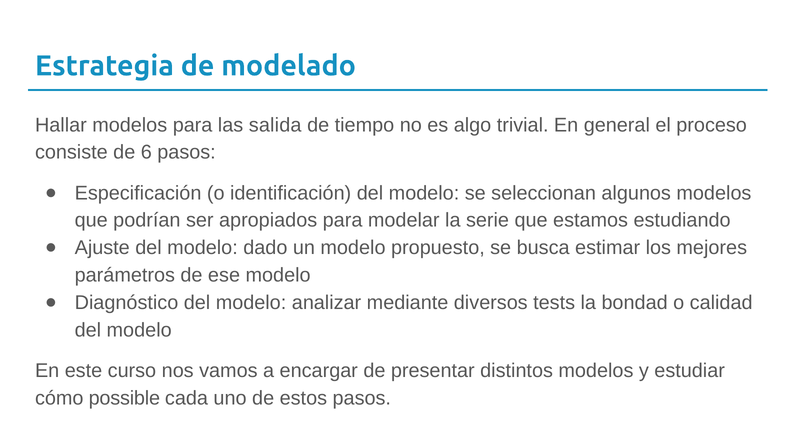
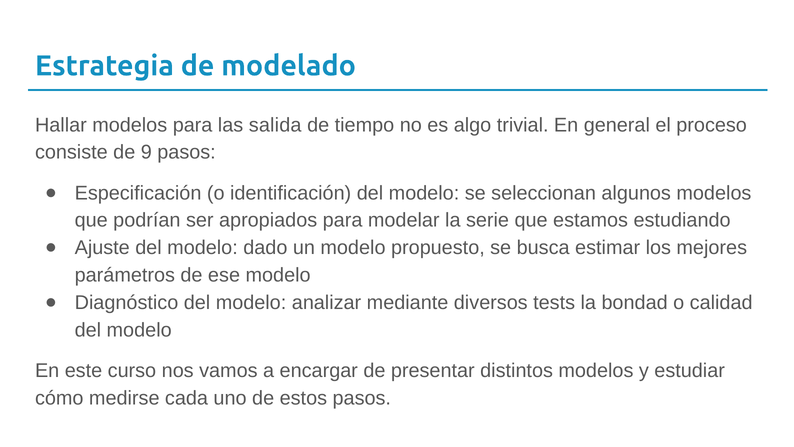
6: 6 -> 9
possible: possible -> medirse
